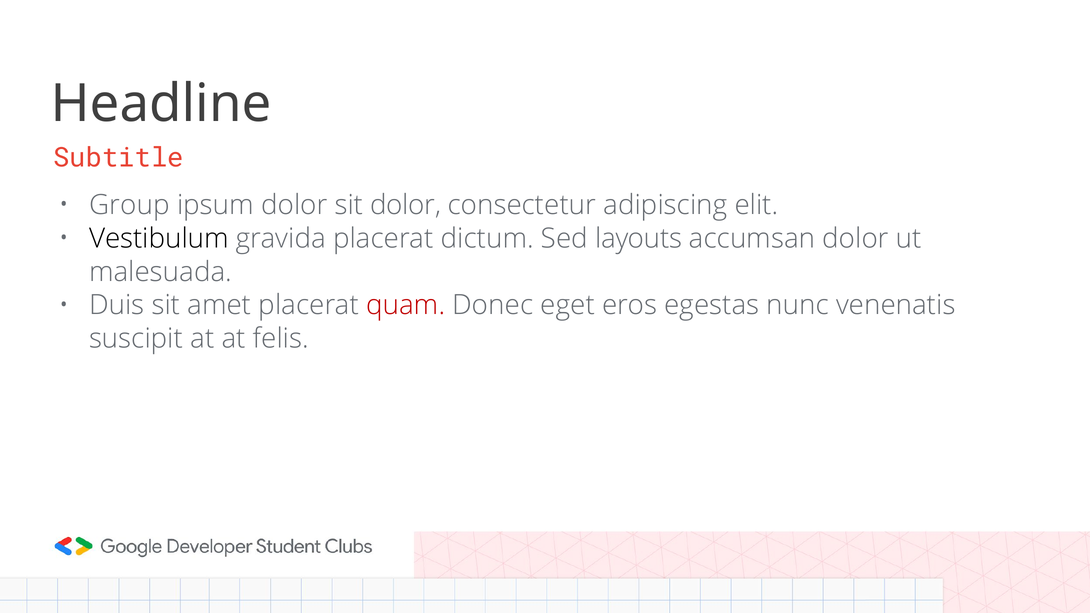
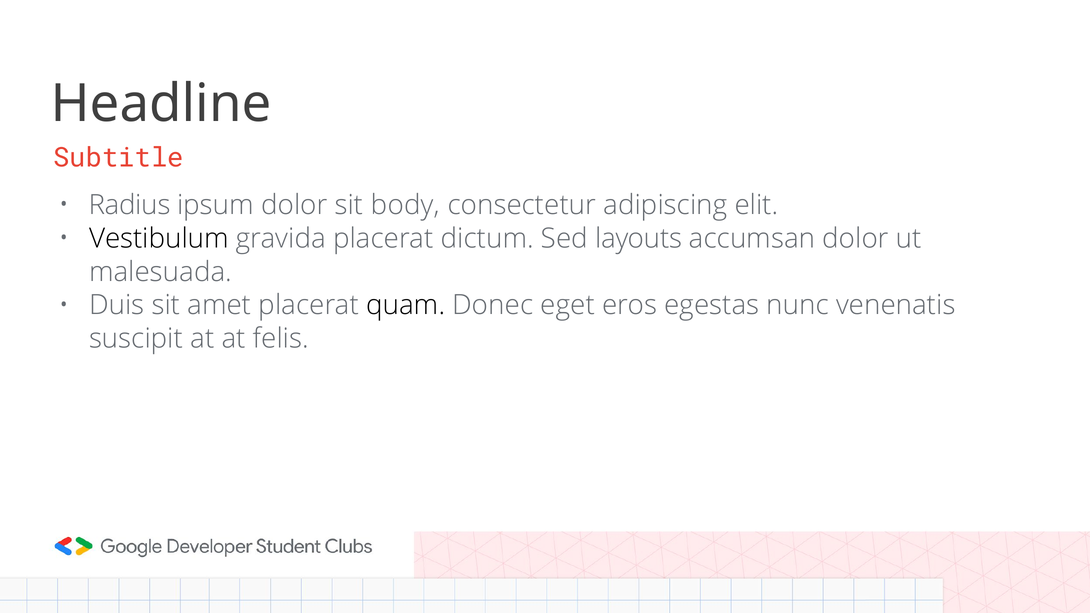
Group: Group -> Radius
sit dolor: dolor -> body
quam colour: red -> black
